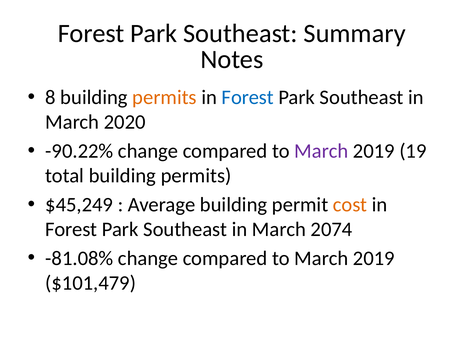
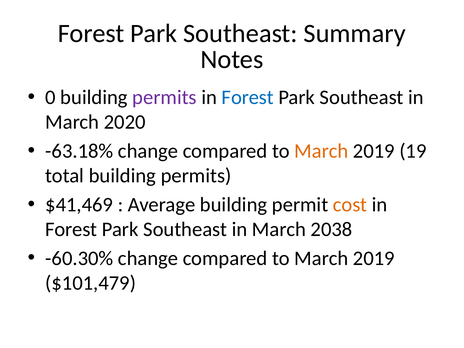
8: 8 -> 0
permits at (164, 97) colour: orange -> purple
-90.22%: -90.22% -> -63.18%
March at (321, 151) colour: purple -> orange
$45,249: $45,249 -> $41,469
2074: 2074 -> 2038
-81.08%: -81.08% -> -60.30%
